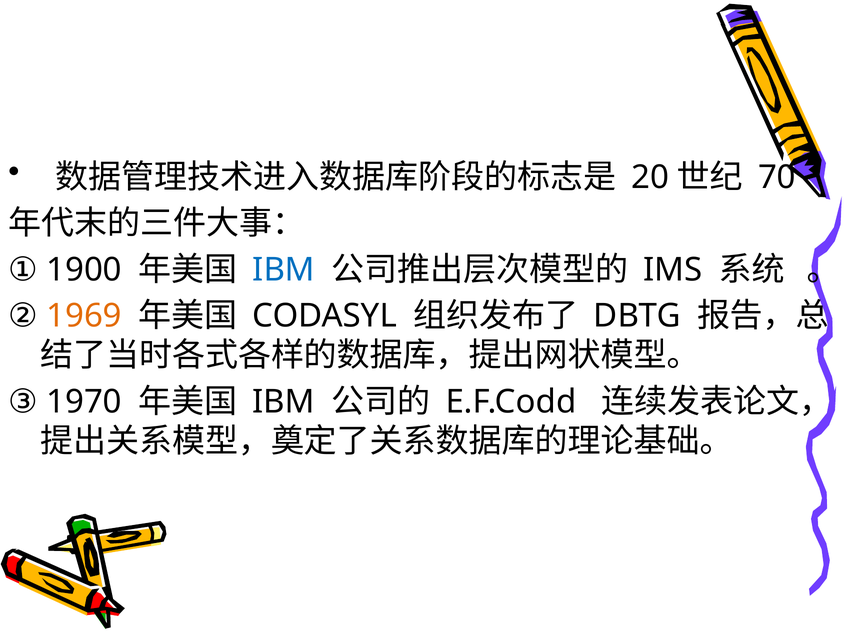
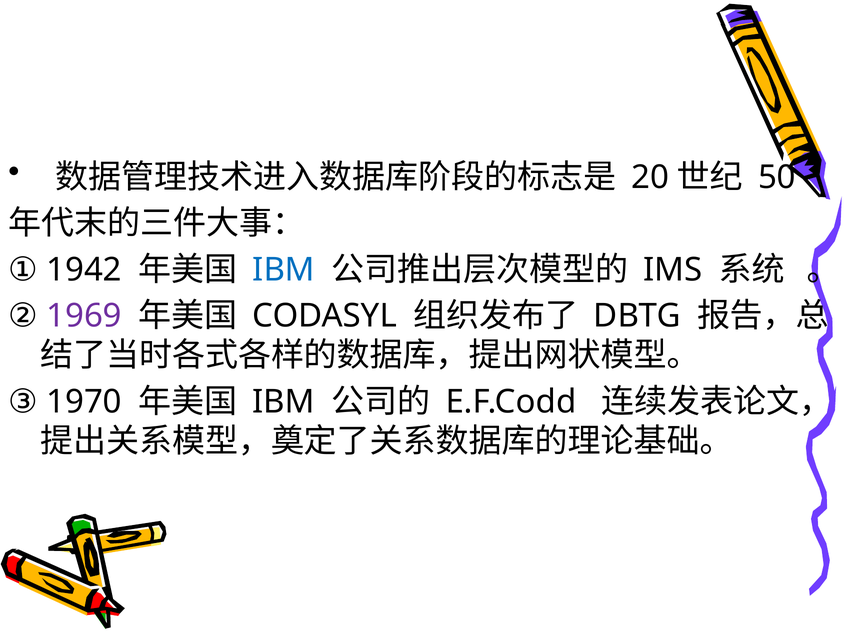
70: 70 -> 50
1900: 1900 -> 1942
1969 colour: orange -> purple
